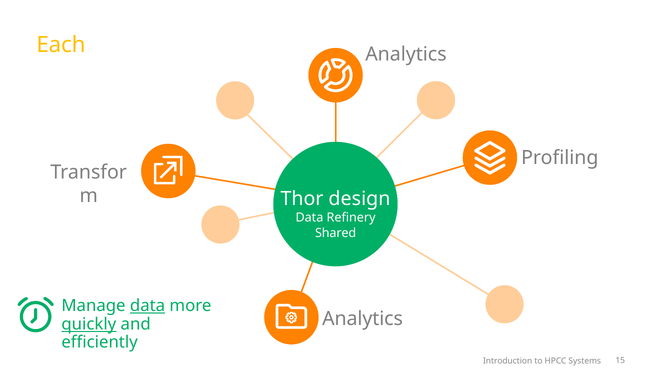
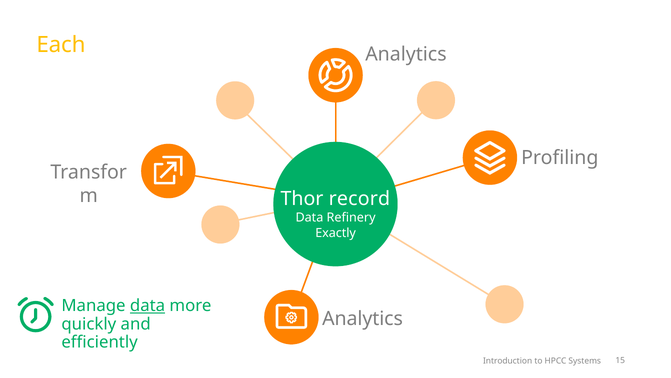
design: design -> record
Shared: Shared -> Exactly
quickly underline: present -> none
